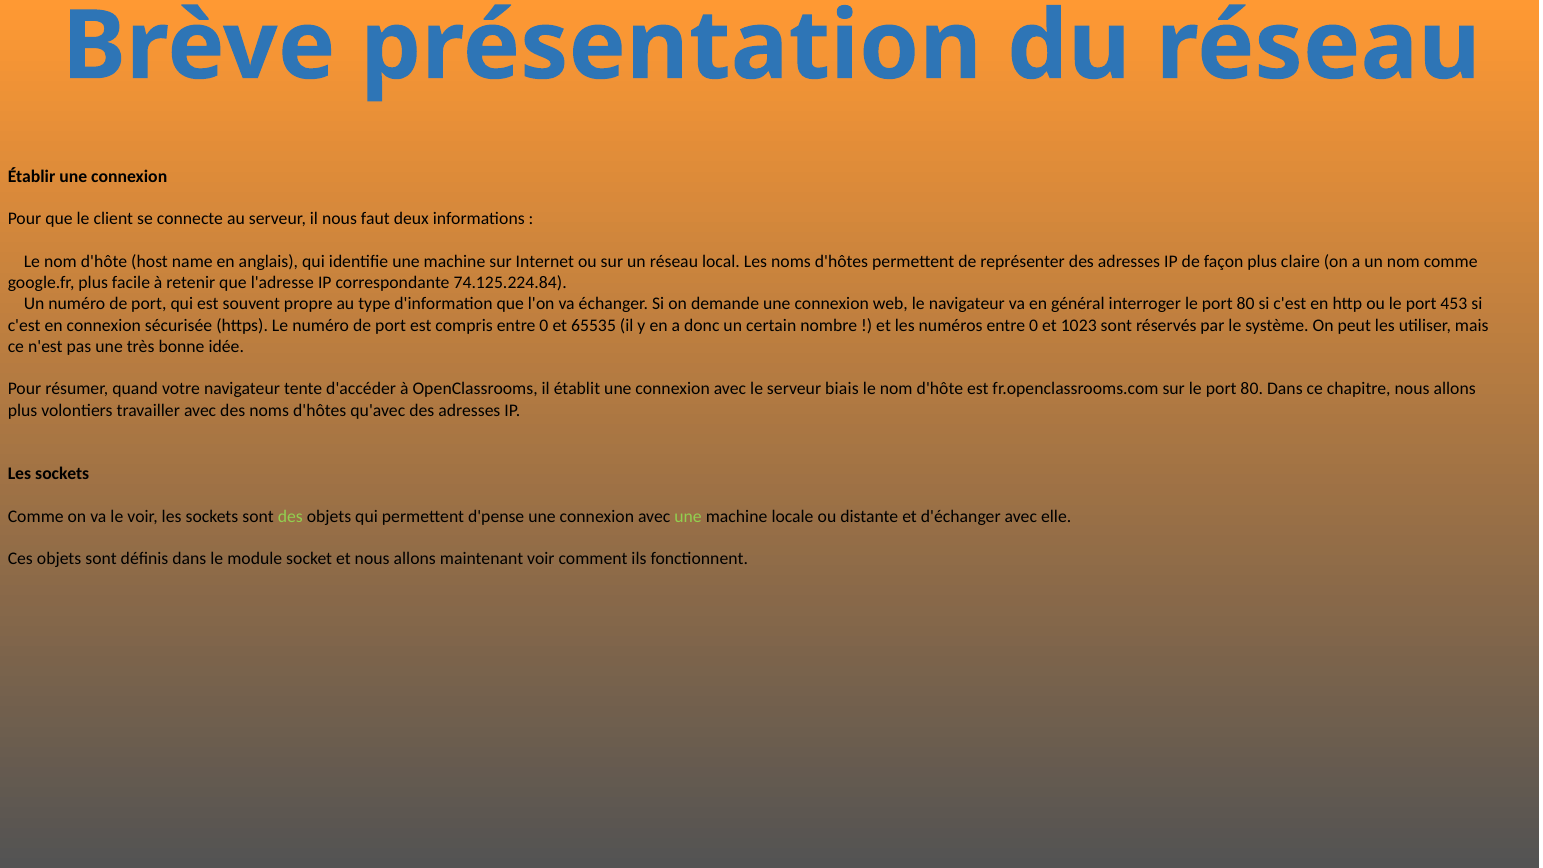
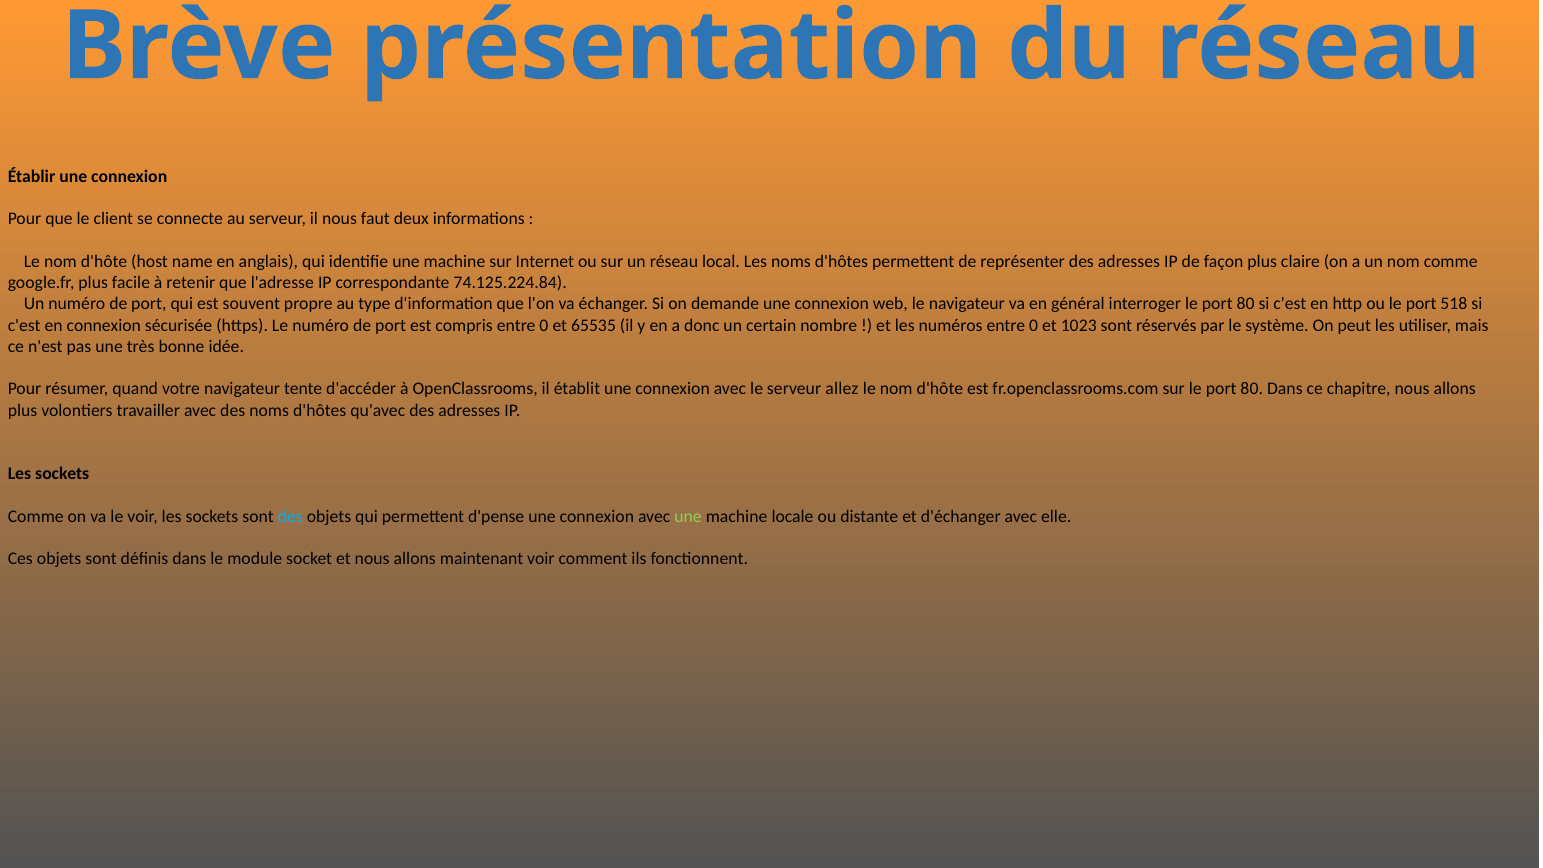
453: 453 -> 518
biais: biais -> allez
des at (290, 516) colour: light green -> light blue
